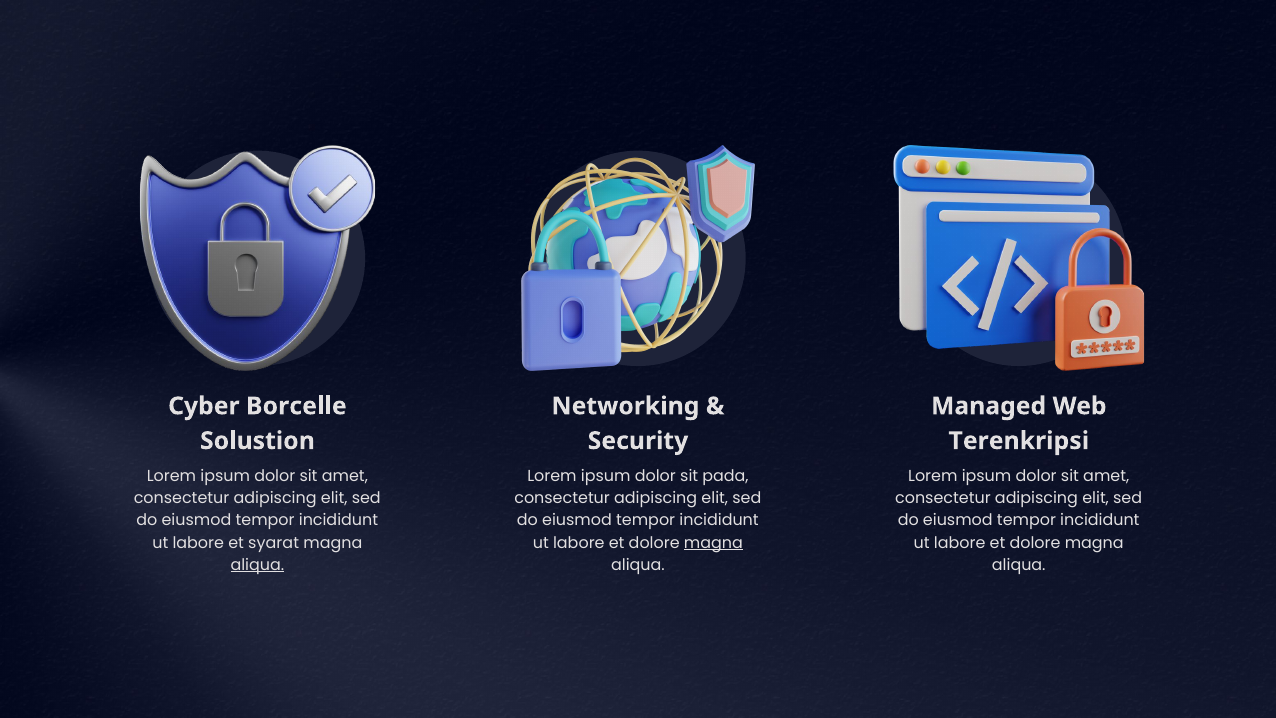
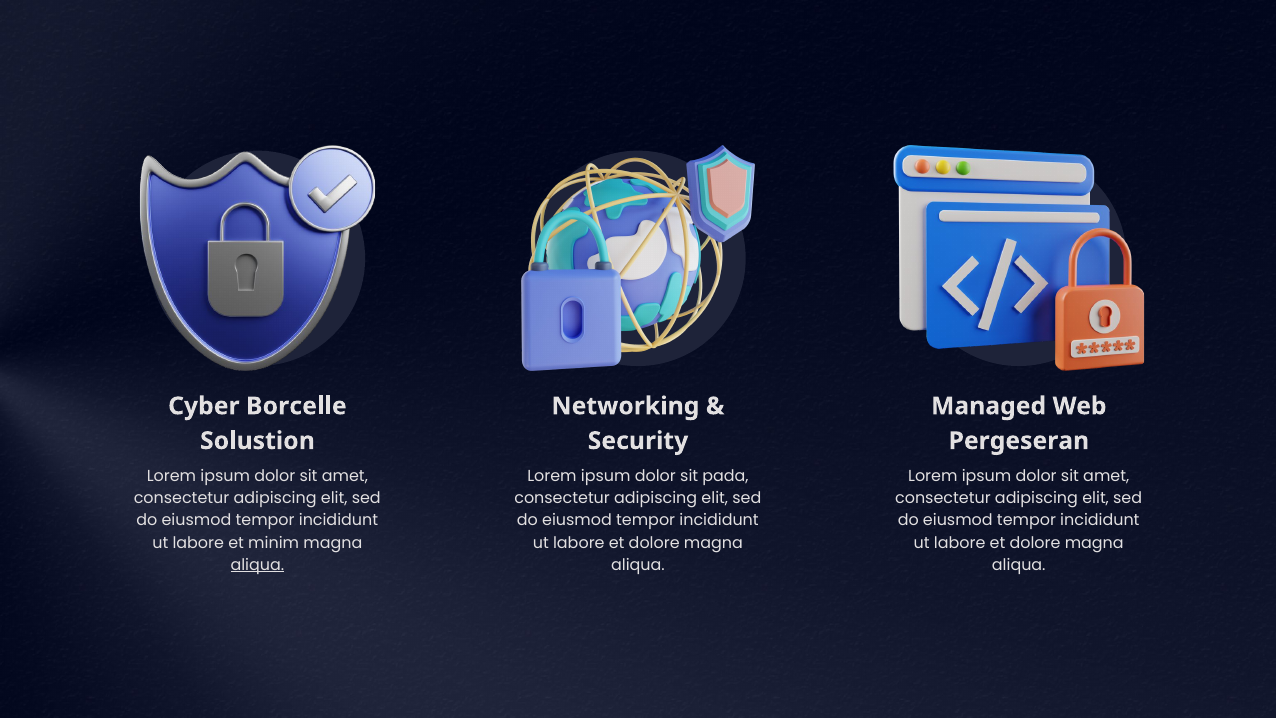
Terenkripsi: Terenkripsi -> Pergeseran
syarat: syarat -> minim
magna at (713, 543) underline: present -> none
